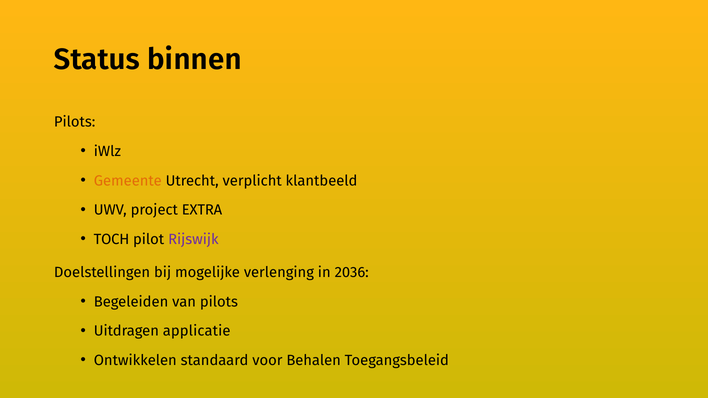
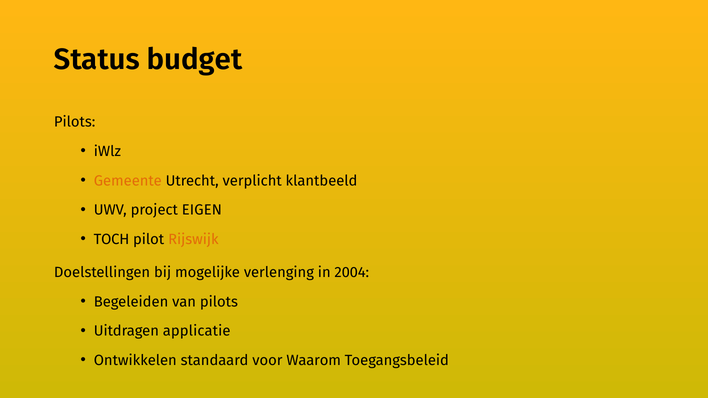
binnen: binnen -> budget
EXTRA: EXTRA -> EIGEN
Rijswijk colour: purple -> orange
2036: 2036 -> 2004
Behalen: Behalen -> Waarom
